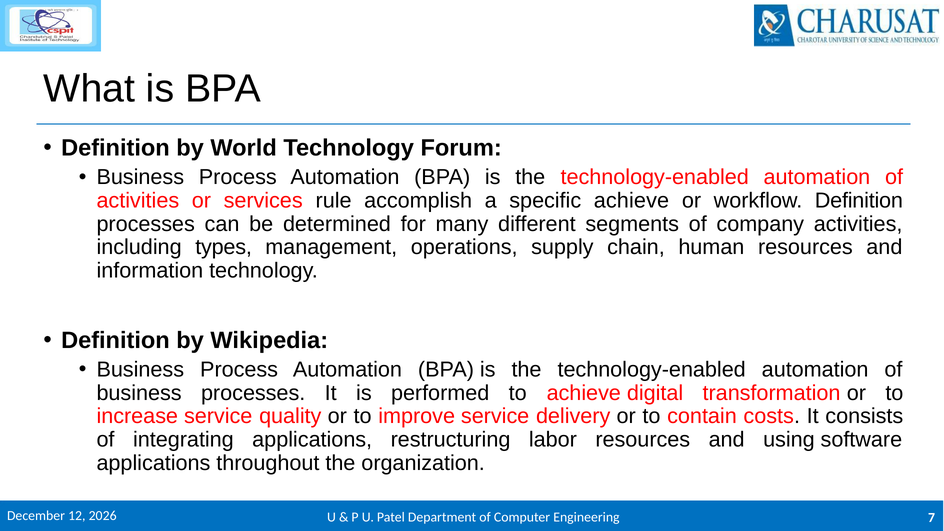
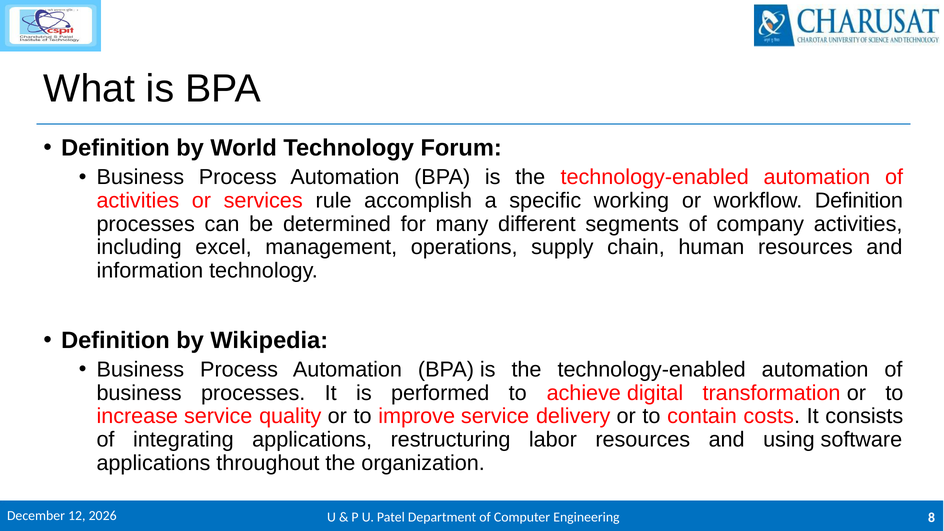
specific achieve: achieve -> working
types: types -> excel
7: 7 -> 8
